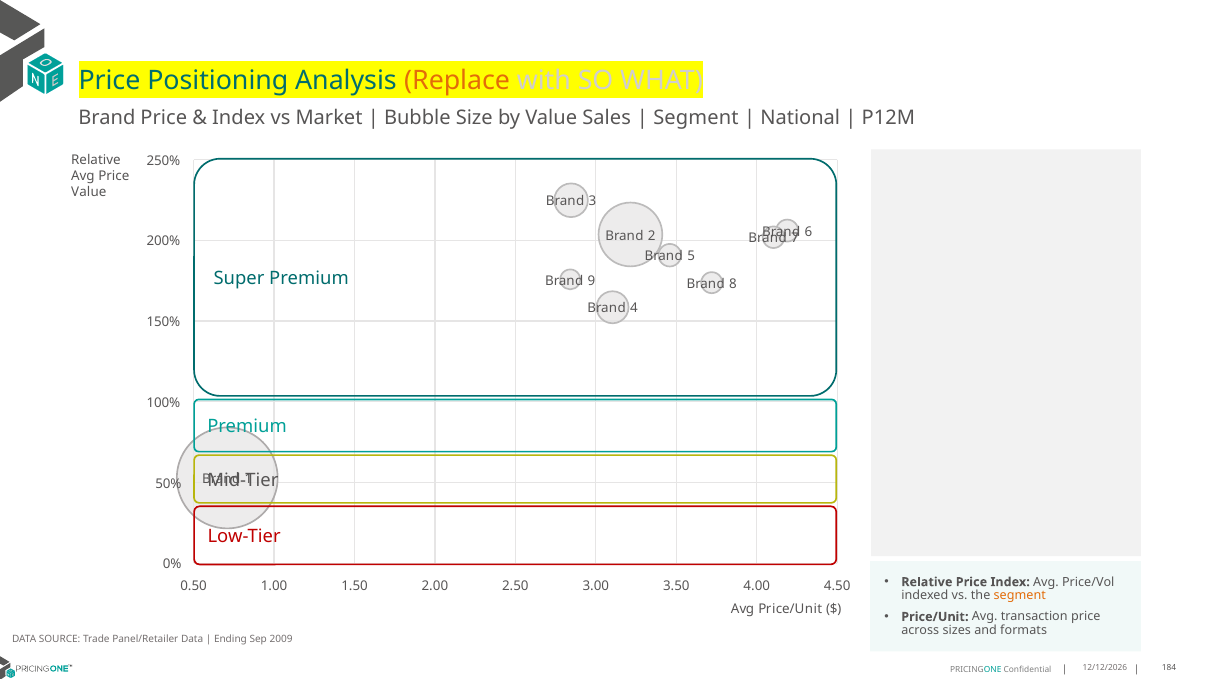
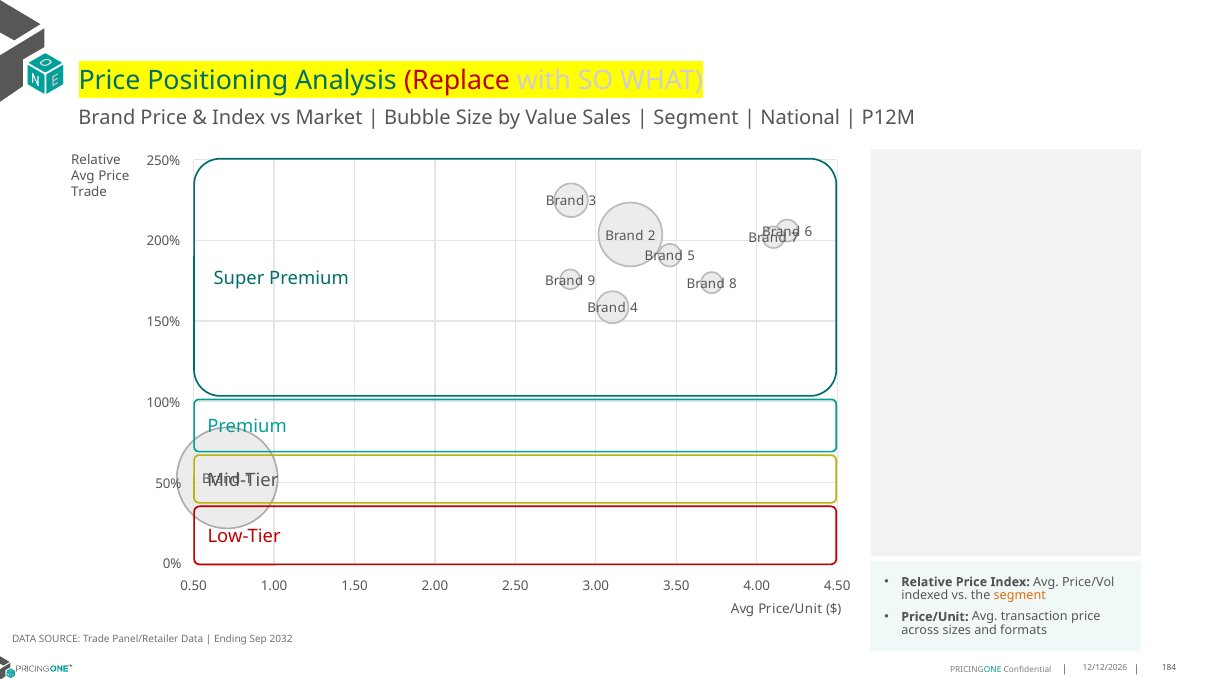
Replace colour: orange -> red
Value at (89, 192): Value -> Trade
2009: 2009 -> 2032
